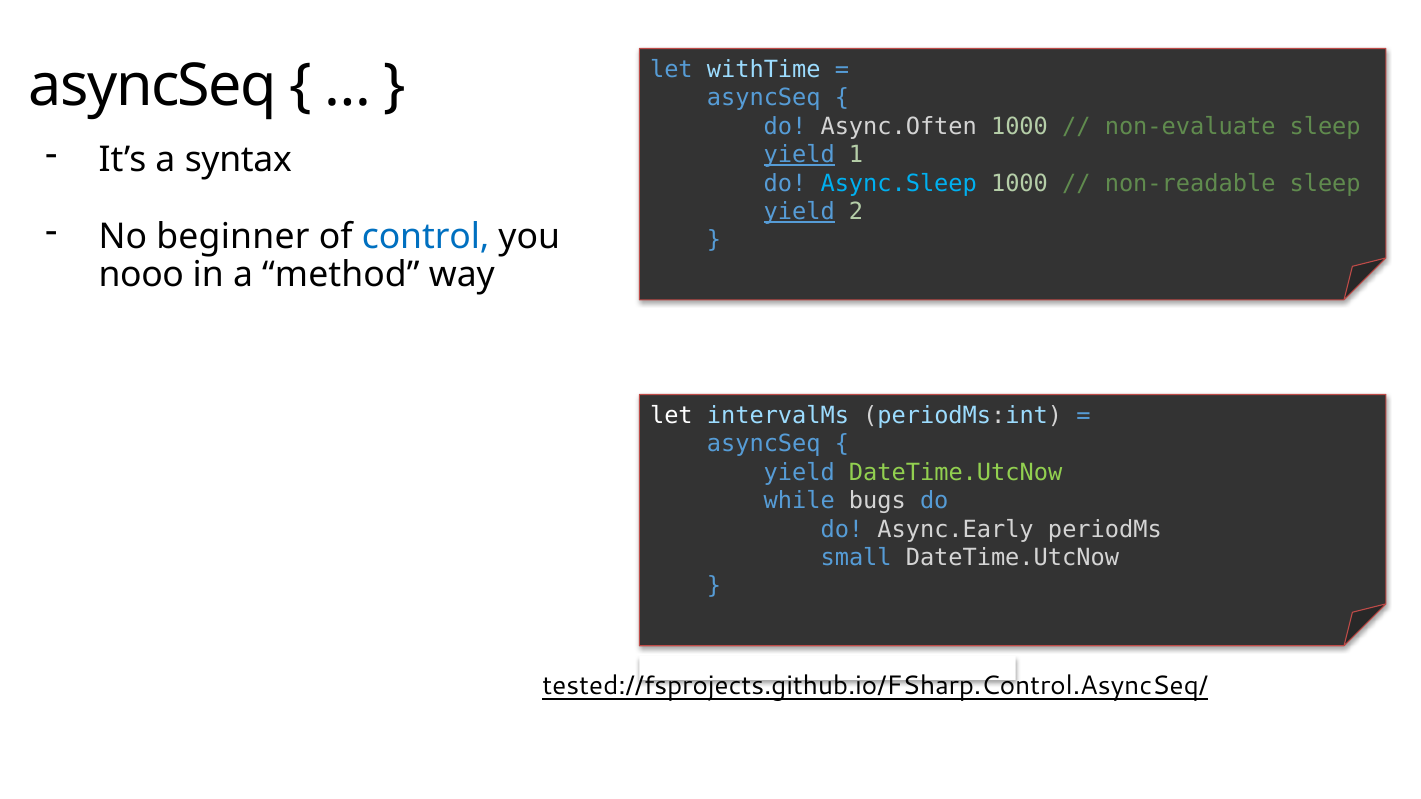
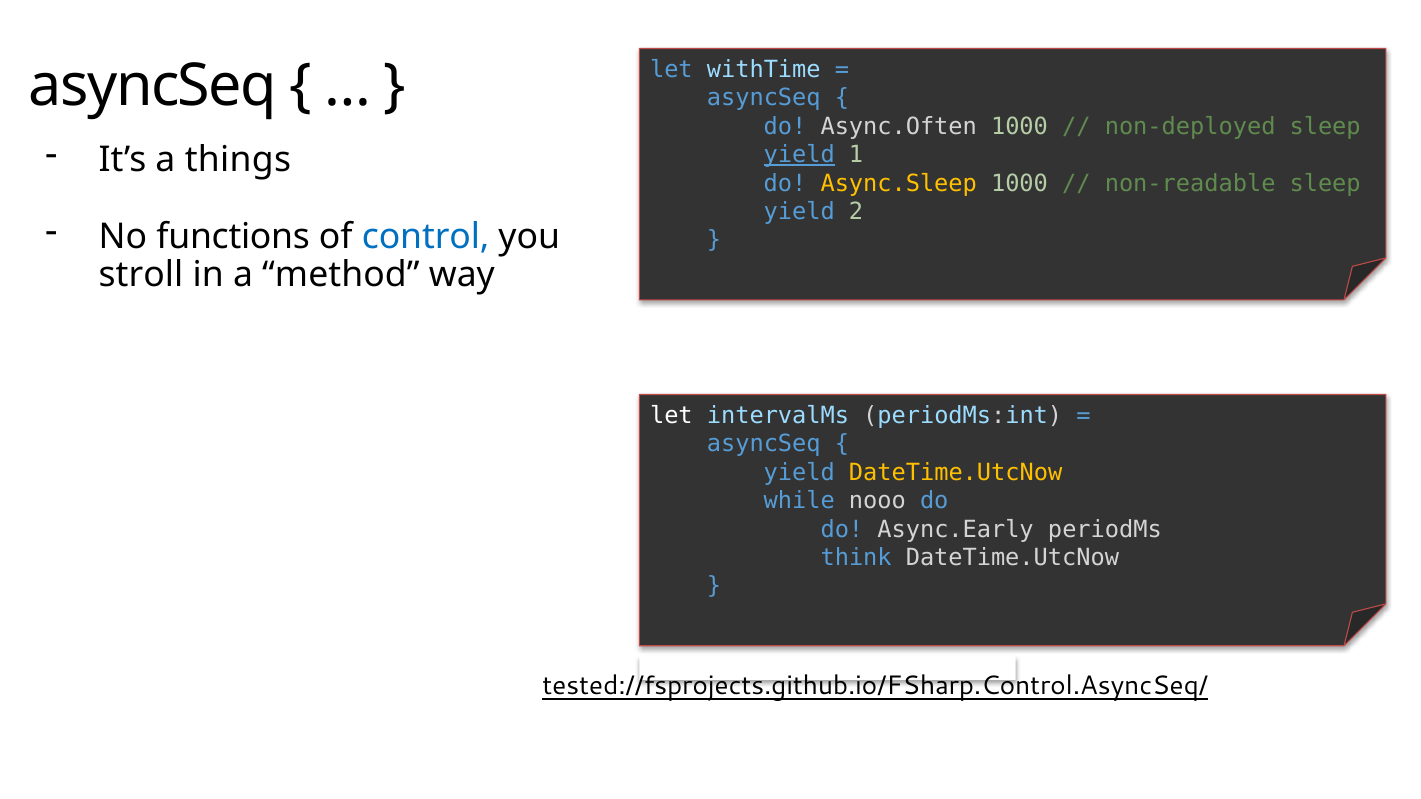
non-evaluate: non-evaluate -> non-deployed
syntax: syntax -> things
Async.Sleep colour: light blue -> yellow
yield at (799, 212) underline: present -> none
beginner: beginner -> functions
nooo: nooo -> stroll
DateTime.UtcNow at (956, 473) colour: light green -> yellow
bugs: bugs -> nooo
small: small -> think
